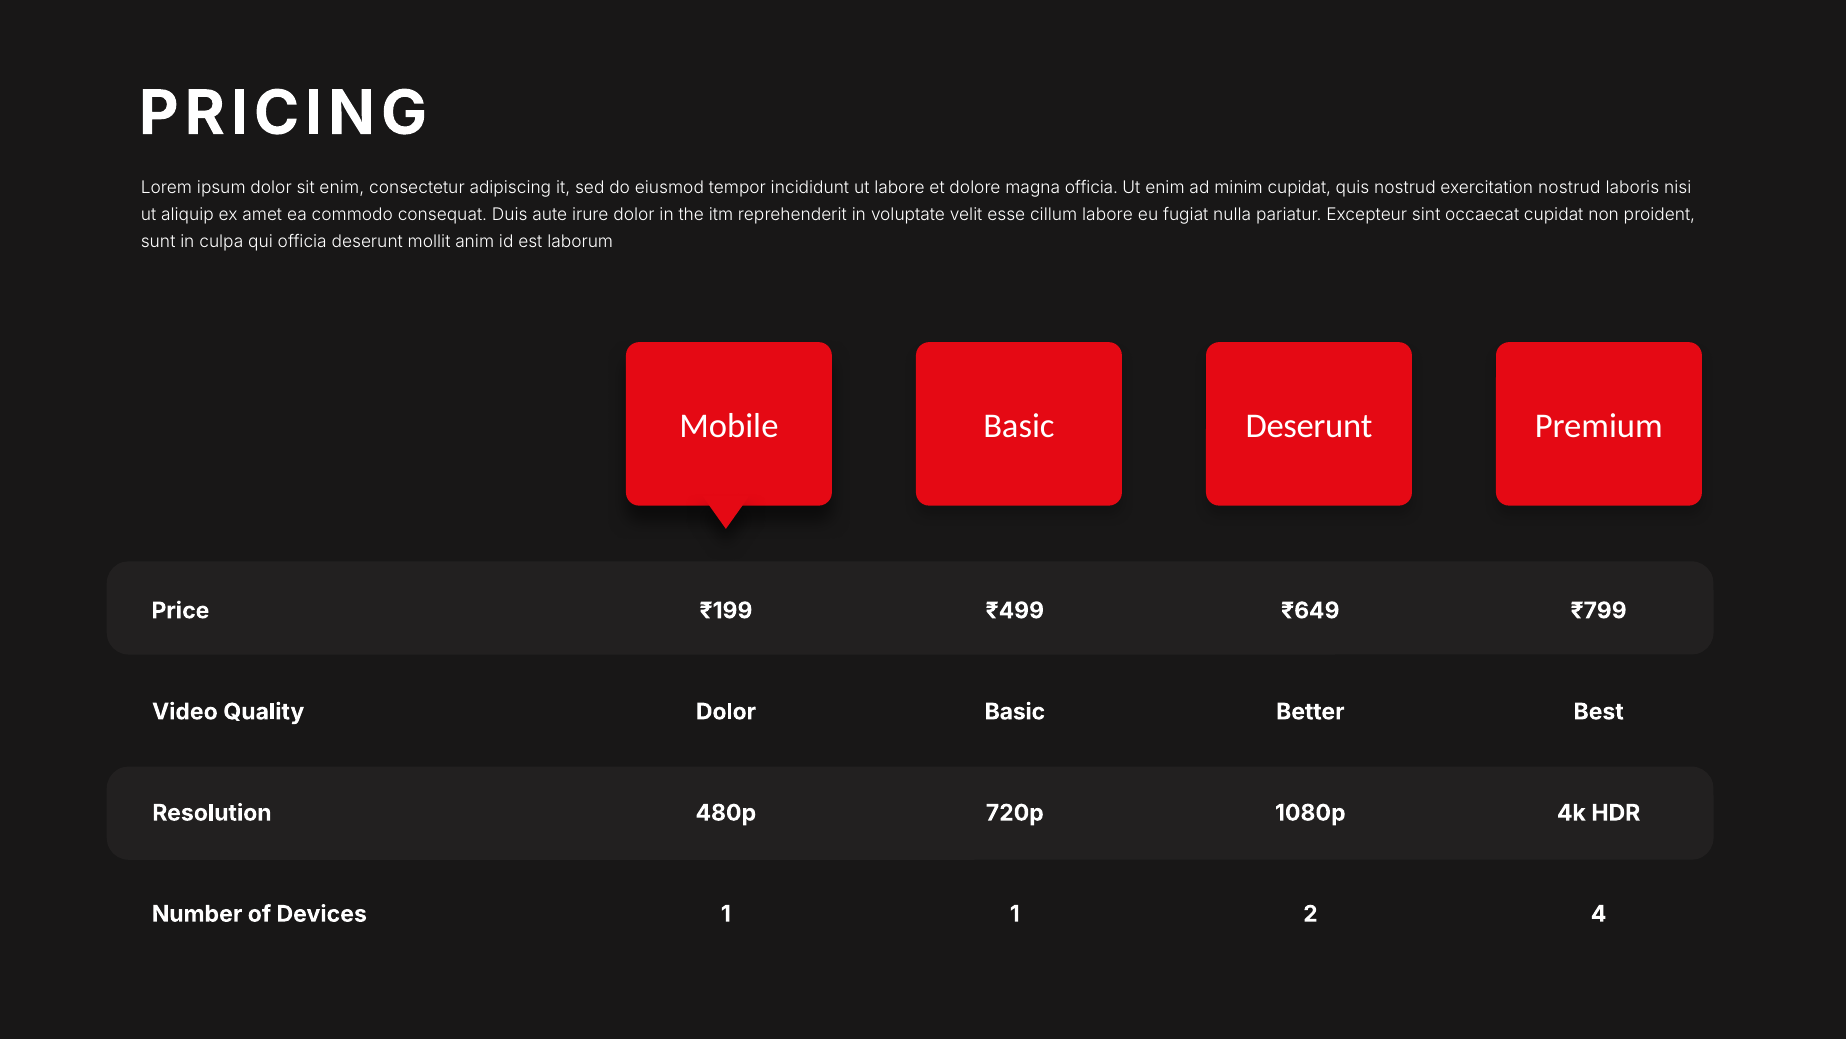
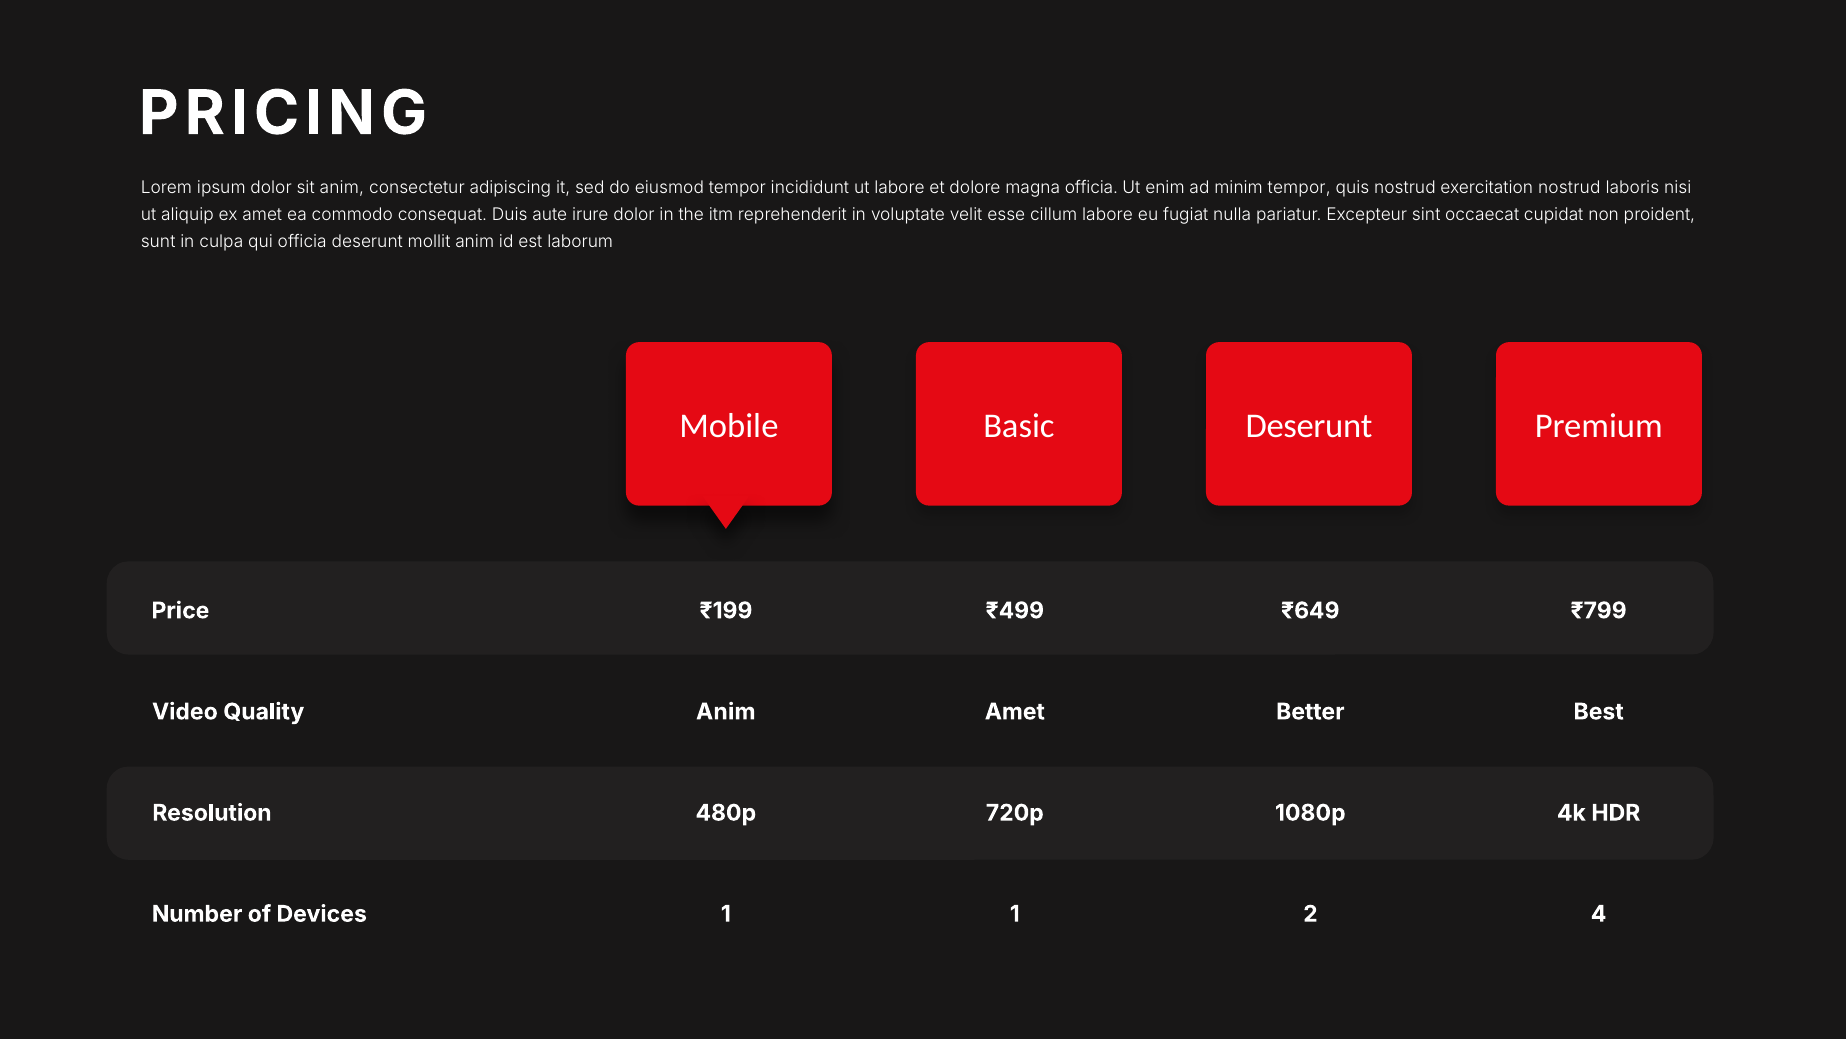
sit enim: enim -> anim
minim cupidat: cupidat -> tempor
Dolor at (726, 711): Dolor -> Anim
Basic at (1015, 711): Basic -> Amet
